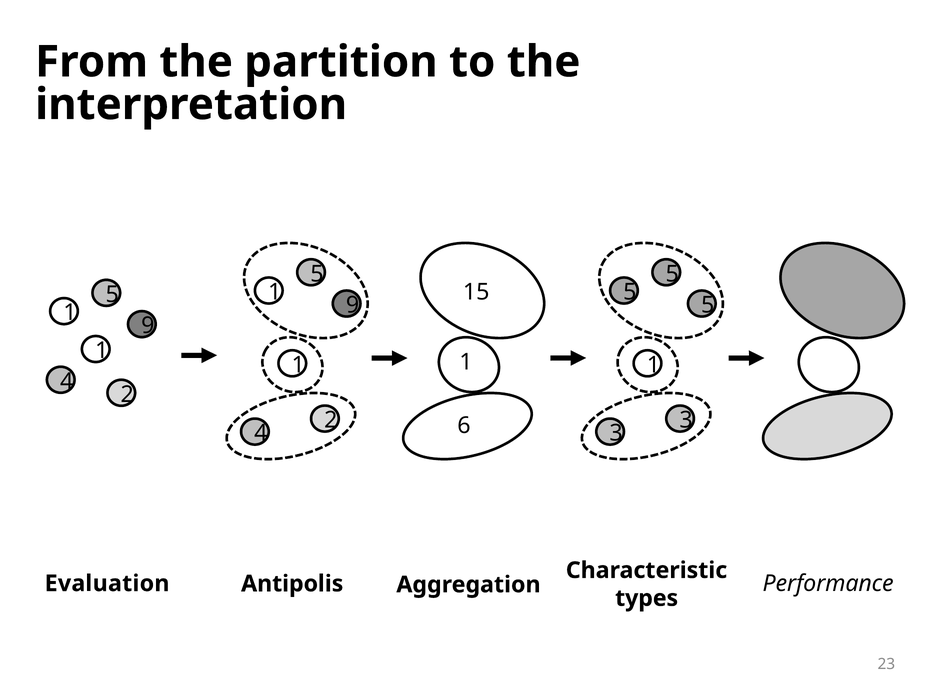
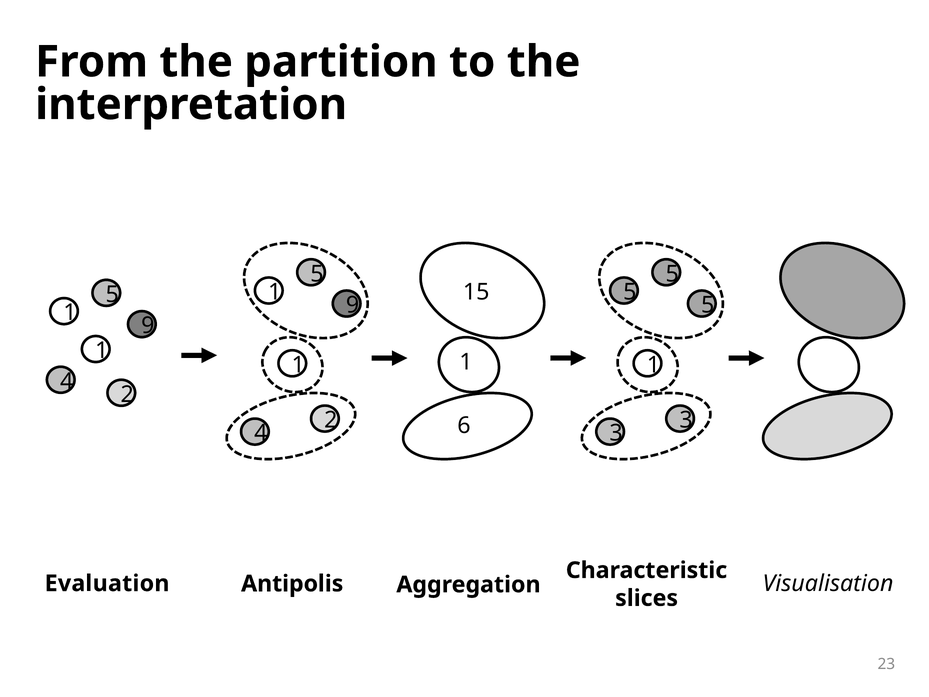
Performance: Performance -> Visualisation
types: types -> slices
